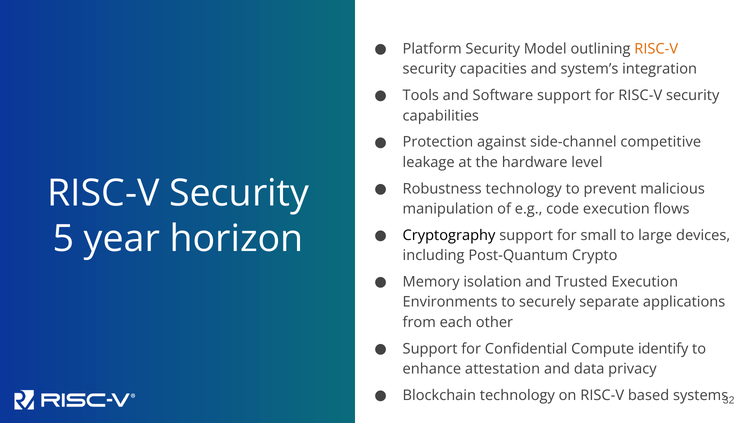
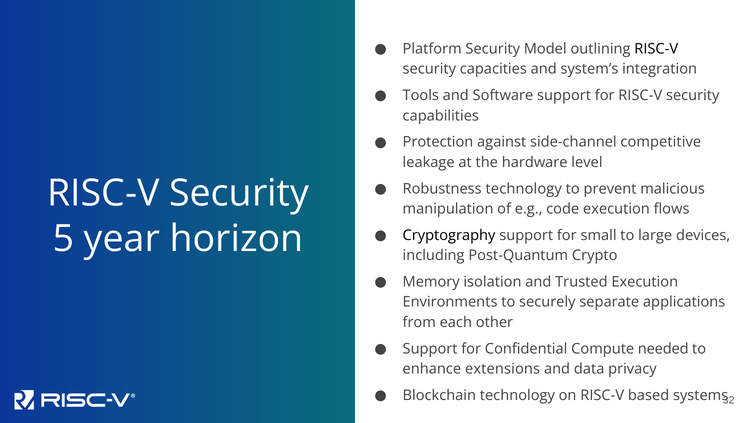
RISC-V at (656, 49) colour: orange -> black
identify: identify -> needed
attestation: attestation -> extensions
